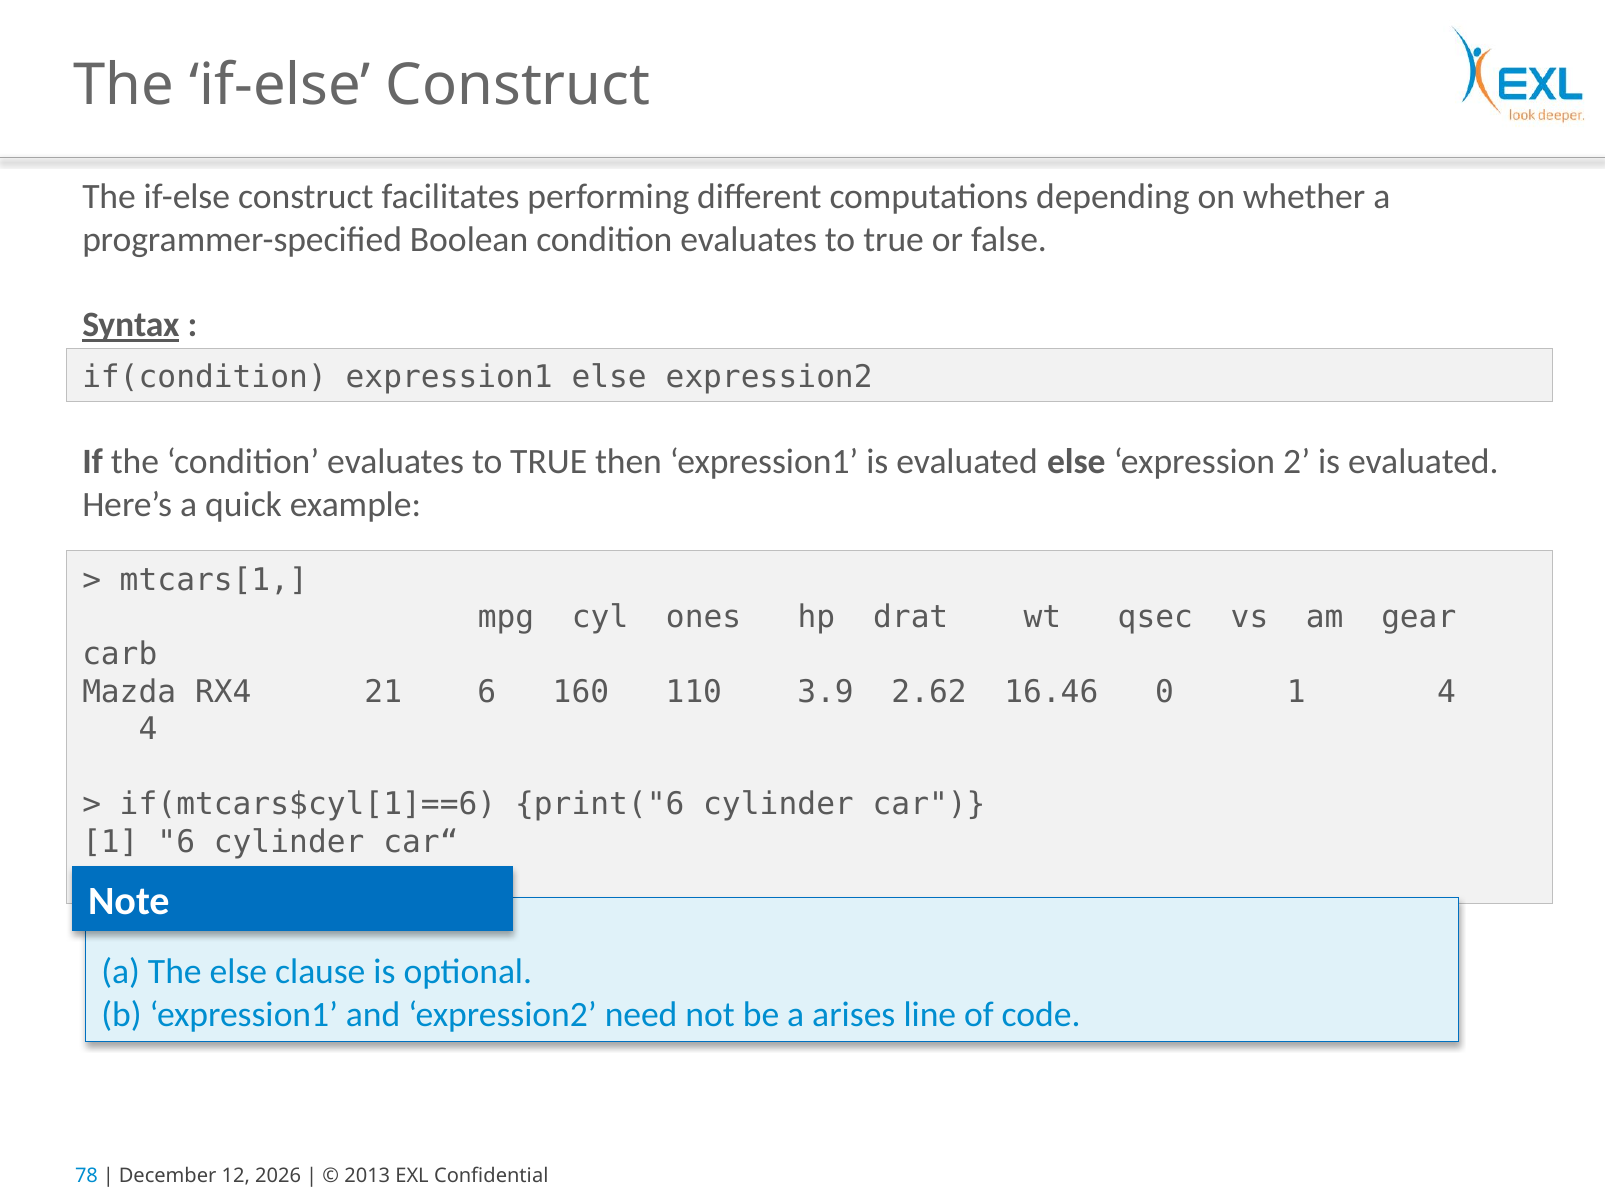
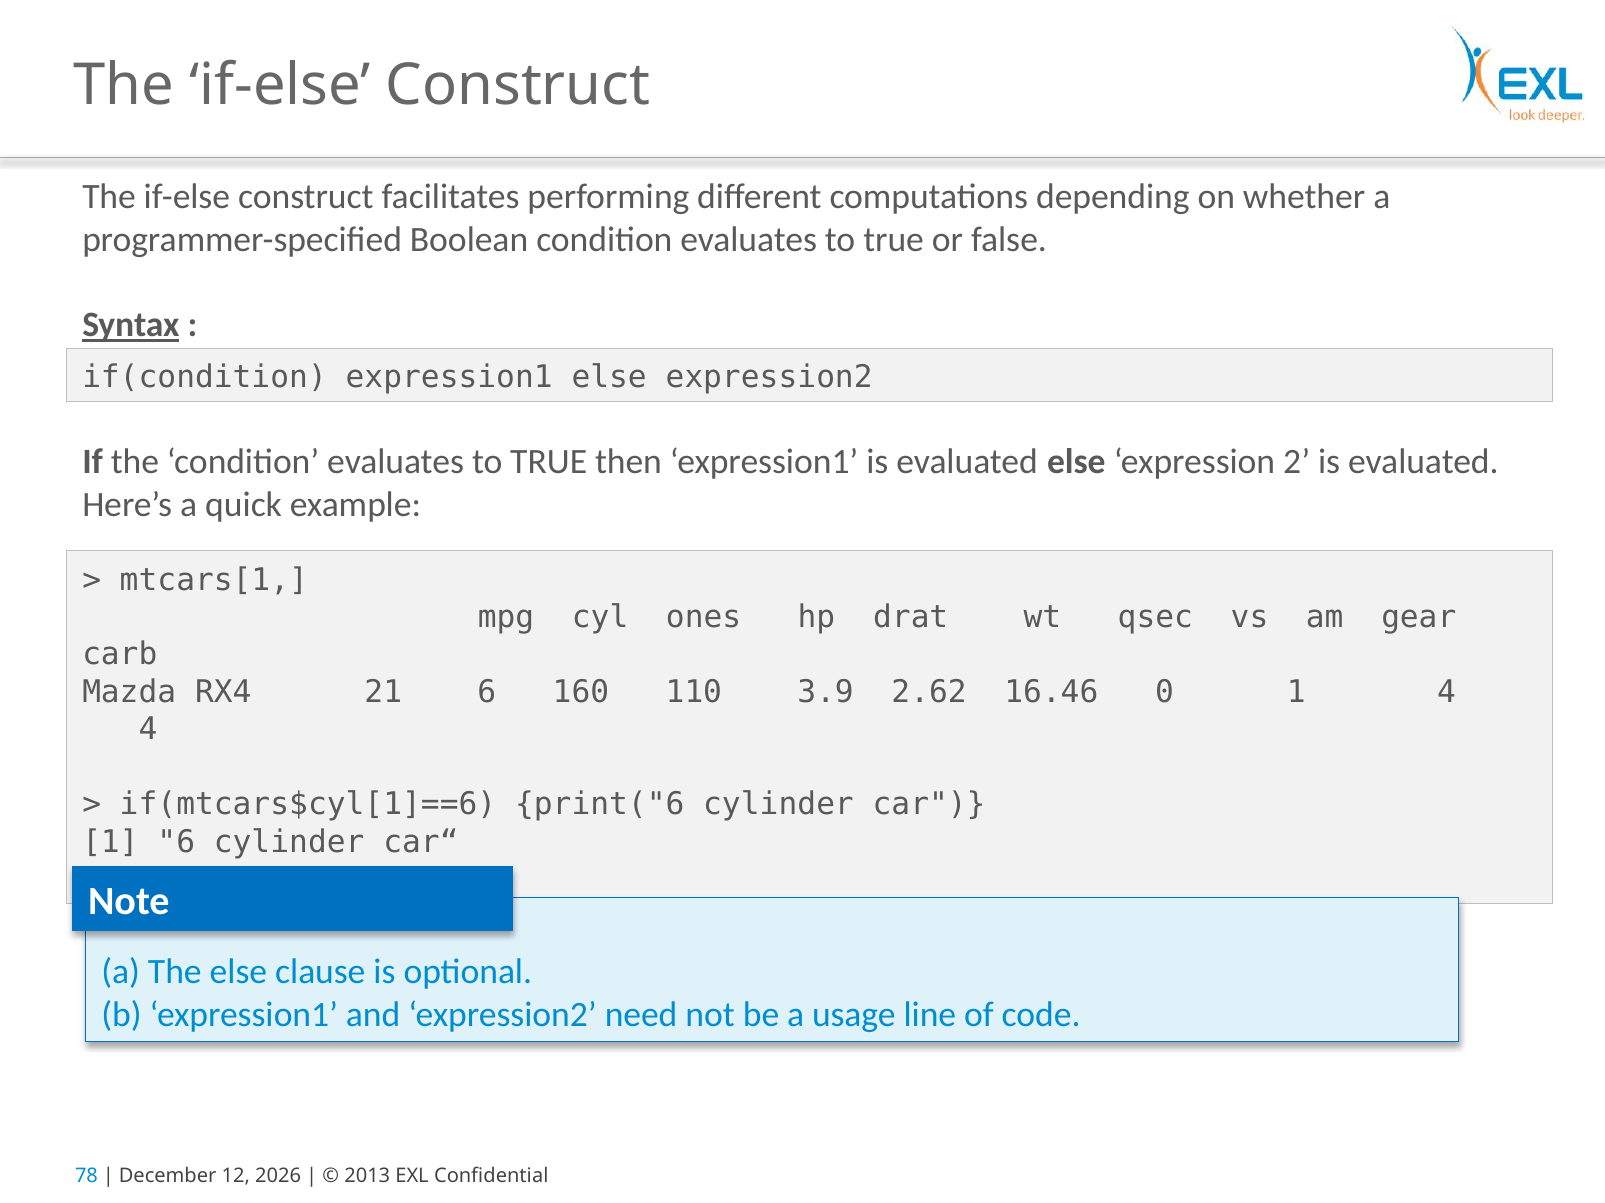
arises: arises -> usage
